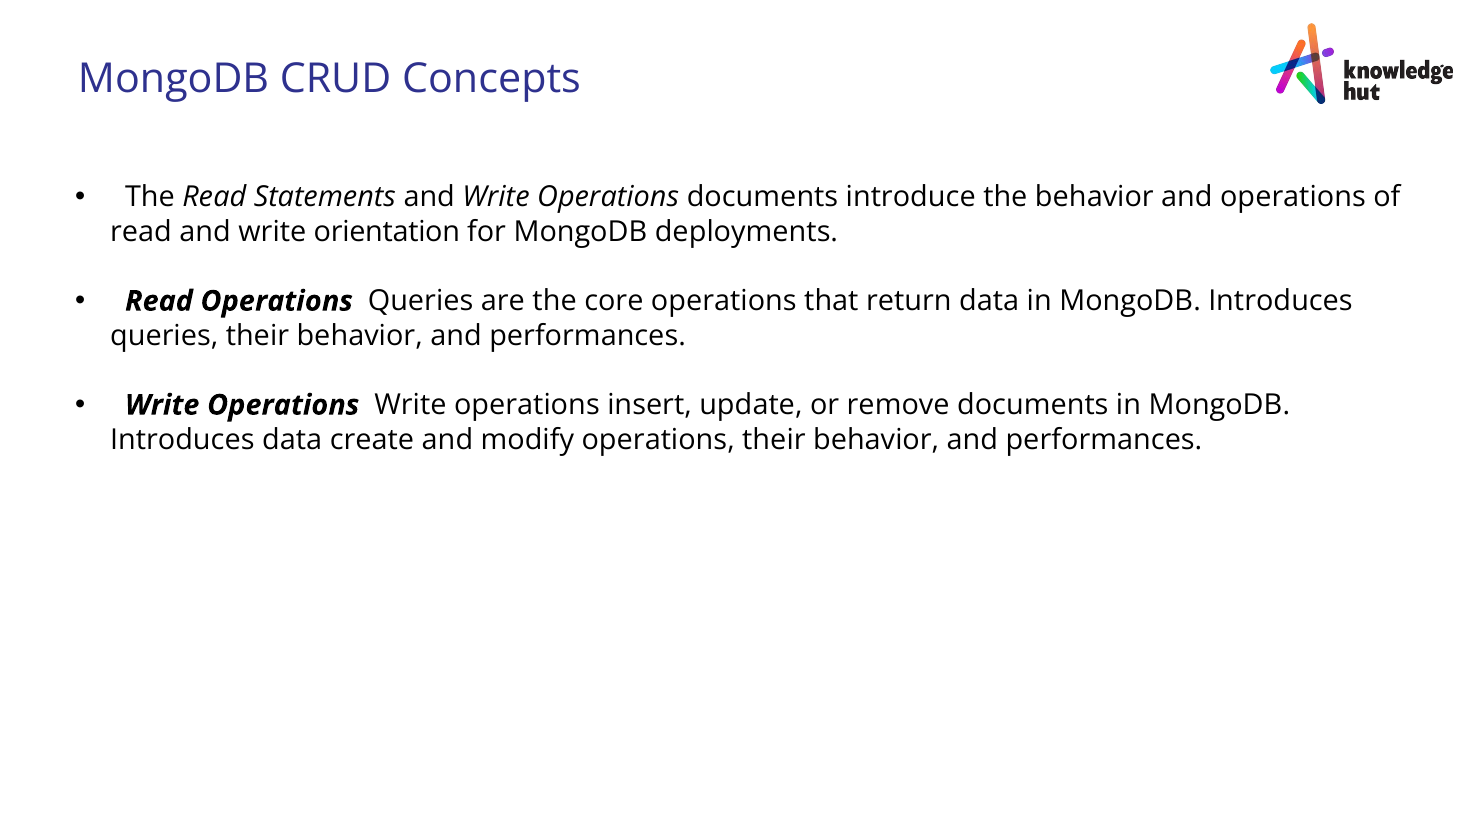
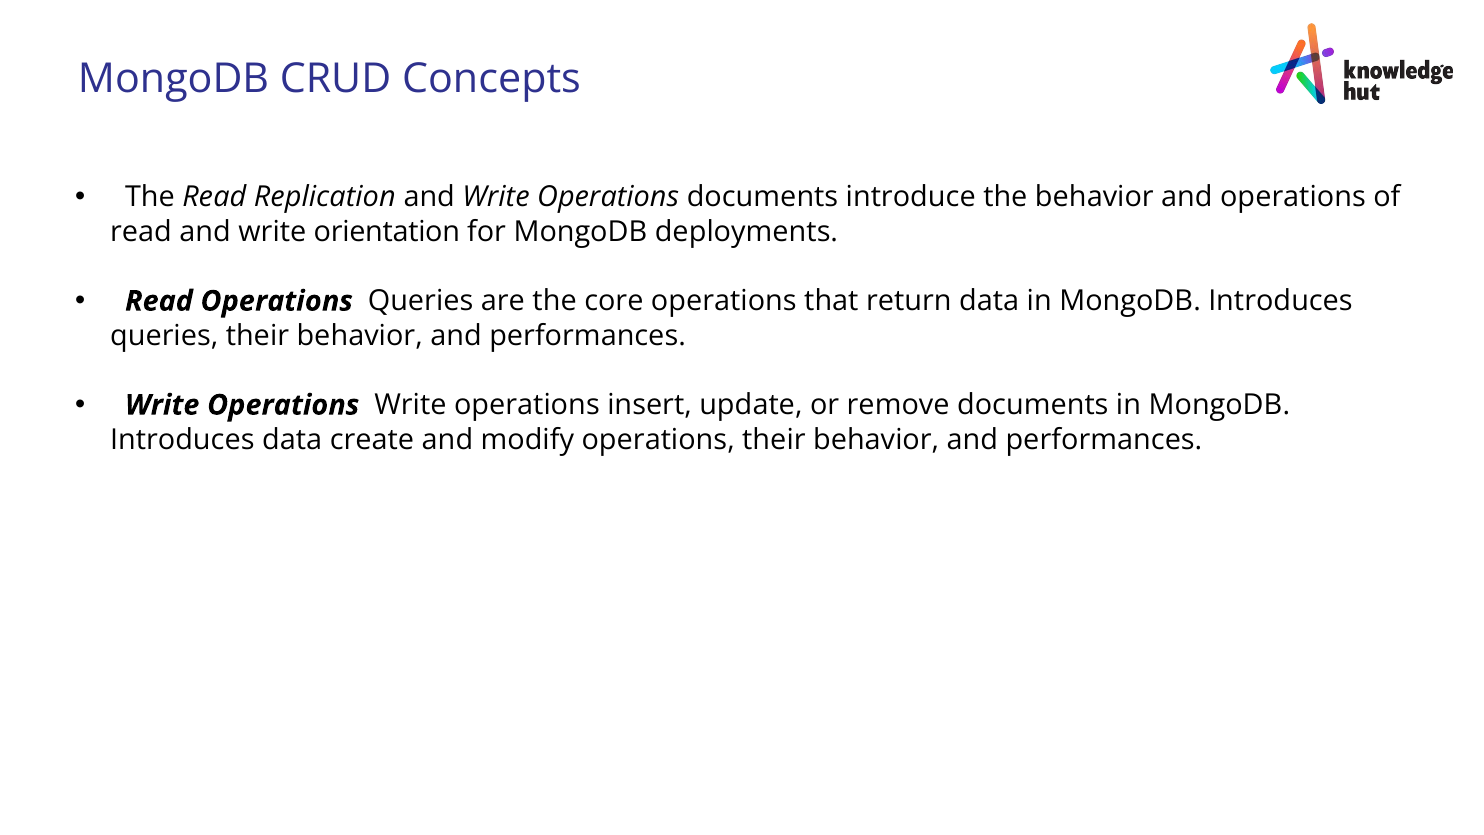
Statements: Statements -> Replication
